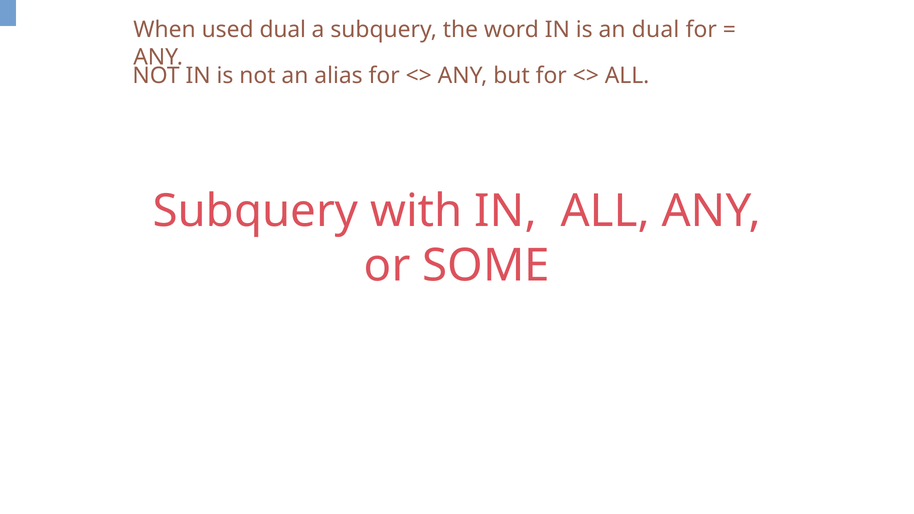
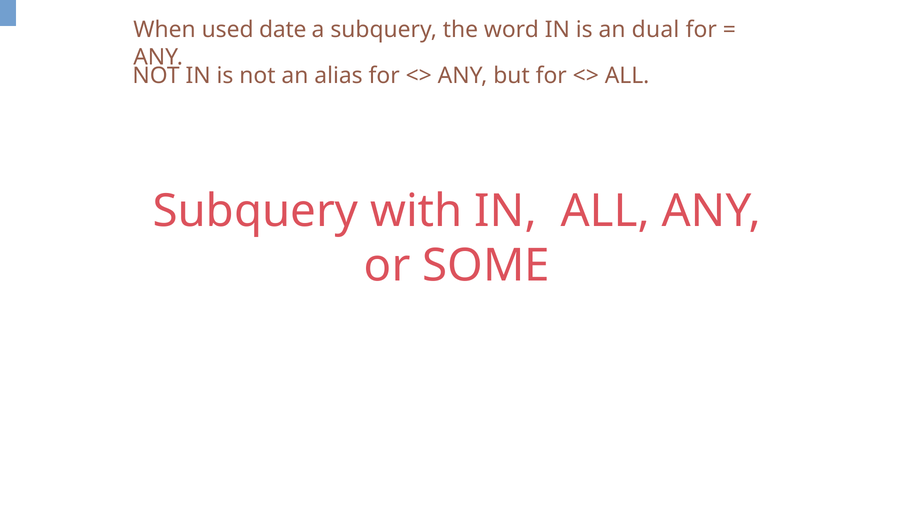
used dual: dual -> date
